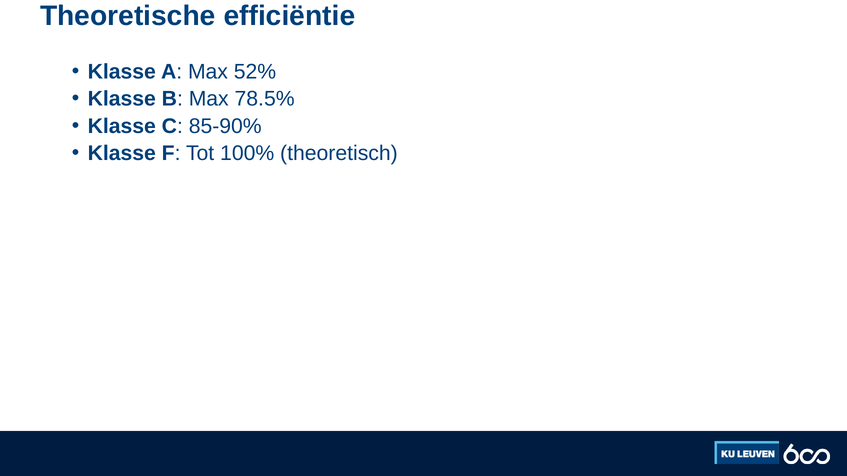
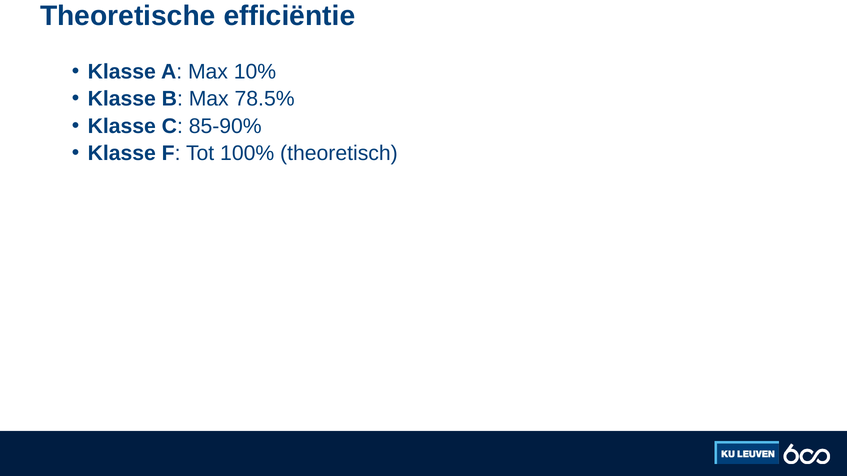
52%: 52% -> 10%
